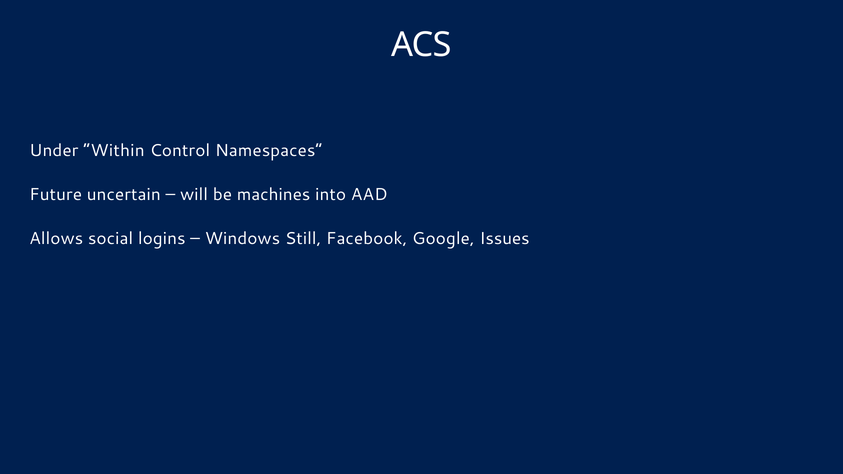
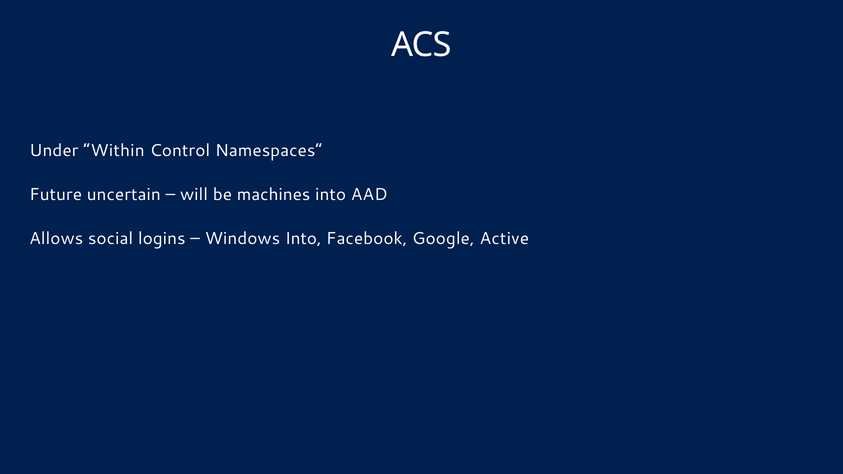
Windows Still: Still -> Into
Issues: Issues -> Active
